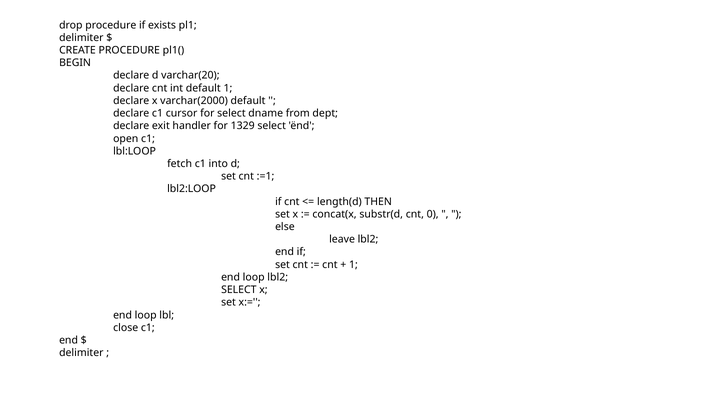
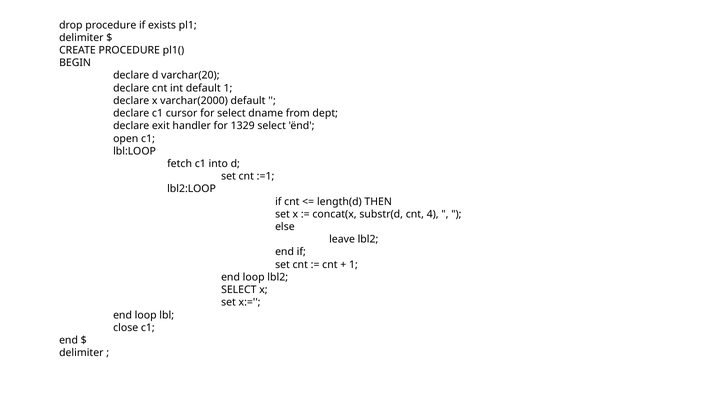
0: 0 -> 4
